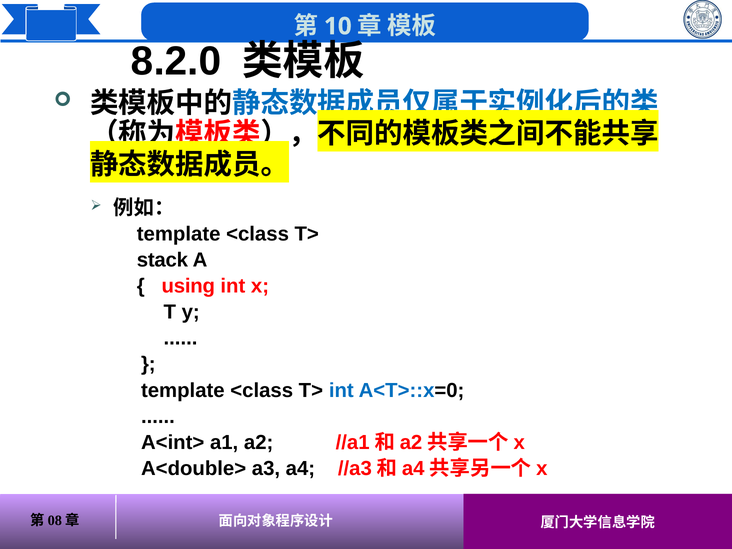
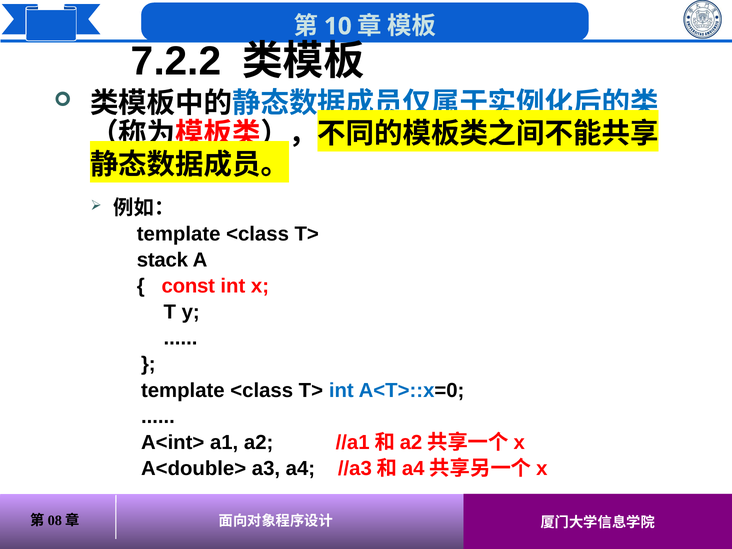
8.2.0: 8.2.0 -> 7.2.2
using: using -> const
